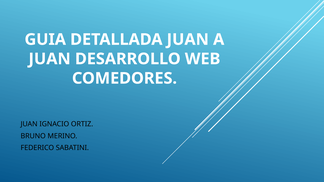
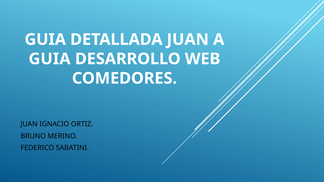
JUAN at (50, 59): JUAN -> GUIA
